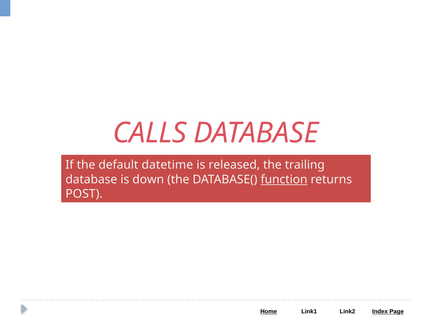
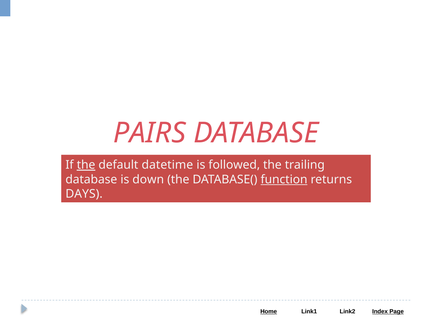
CALLS: CALLS -> PAIRS
the at (86, 165) underline: none -> present
released: released -> followed
POST: POST -> DAYS
